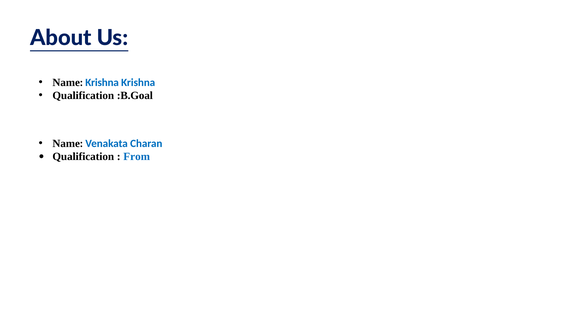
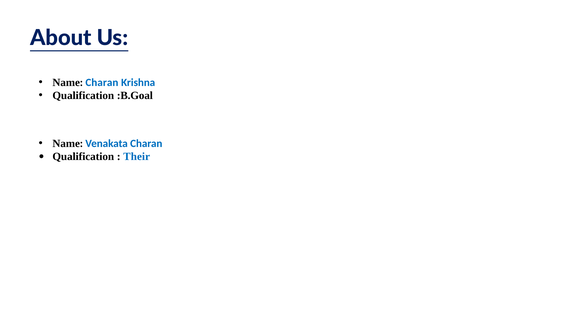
Name Krishna: Krishna -> Charan
From: From -> Their
